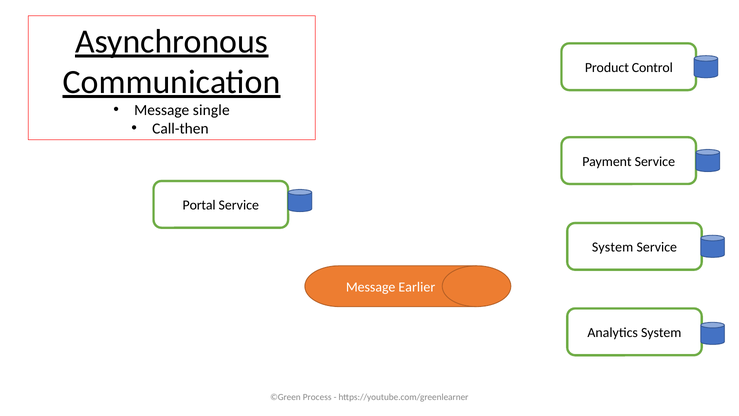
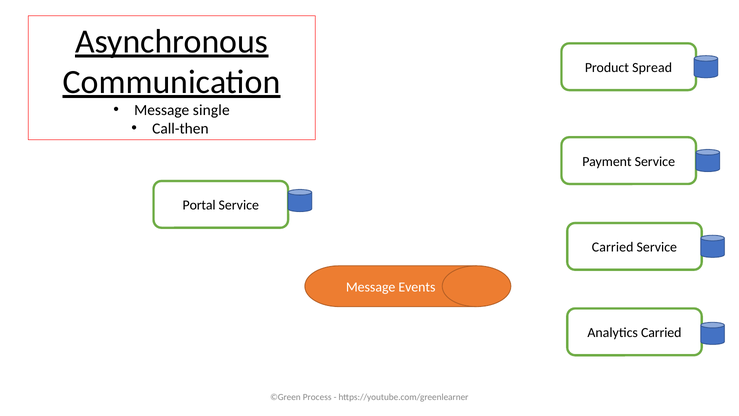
Control: Control -> Spread
System at (613, 247): System -> Carried
Earlier: Earlier -> Events
Analytics System: System -> Carried
